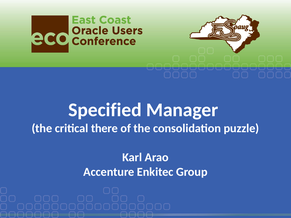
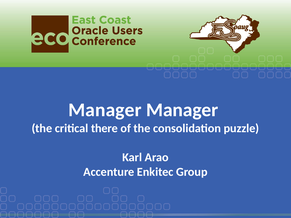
Specified at (105, 110): Specified -> Manager
